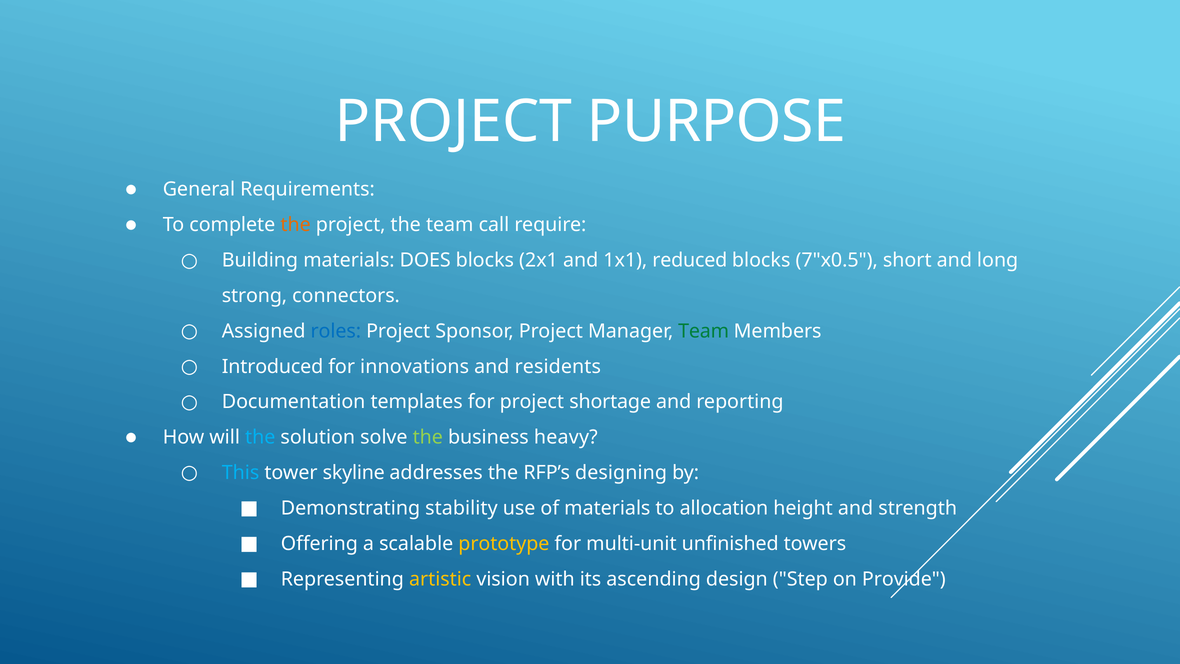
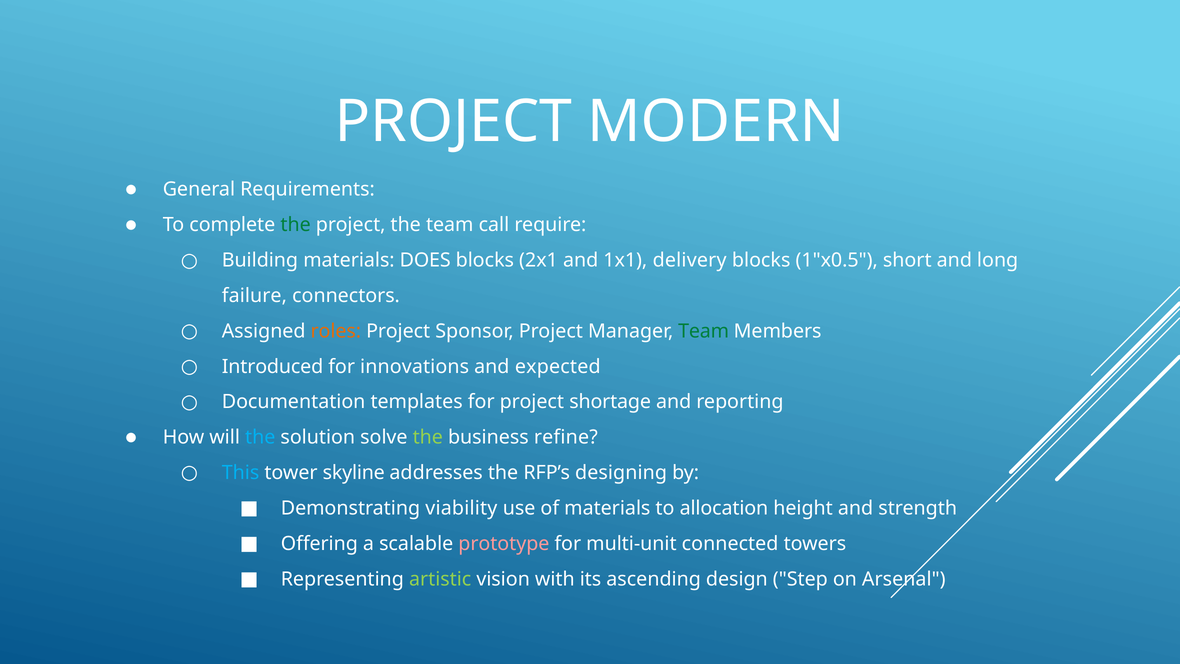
PURPOSE: PURPOSE -> MODERN
the at (296, 225) colour: orange -> green
reduced: reduced -> delivery
7"x0.5: 7"x0.5 -> 1"x0.5
strong: strong -> failure
roles colour: blue -> orange
residents: residents -> expected
heavy: heavy -> refine
stability: stability -> viability
prototype colour: yellow -> pink
unfinished: unfinished -> connected
artistic colour: yellow -> light green
Provide: Provide -> Arsenal
